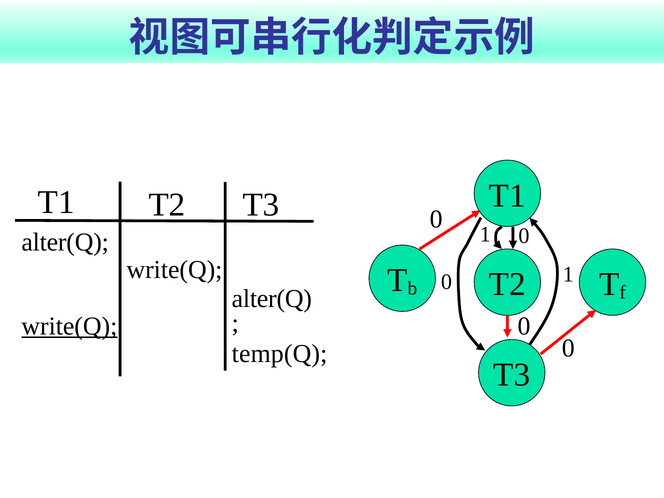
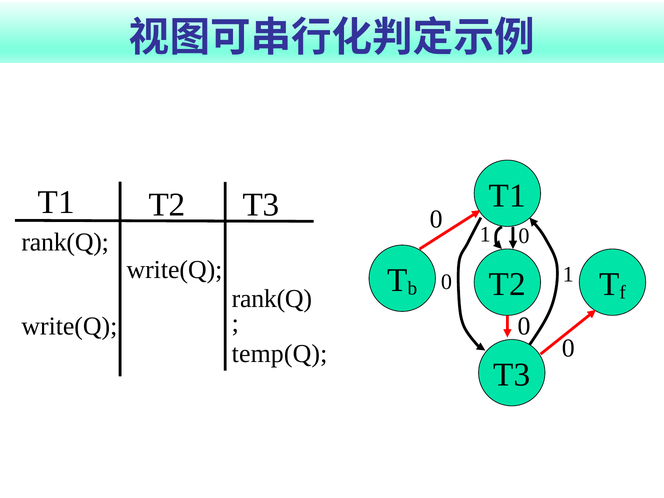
alter(Q at (65, 242): alter(Q -> rank(Q
alter(Q at (272, 298): alter(Q -> rank(Q
write(Q at (69, 326) underline: present -> none
